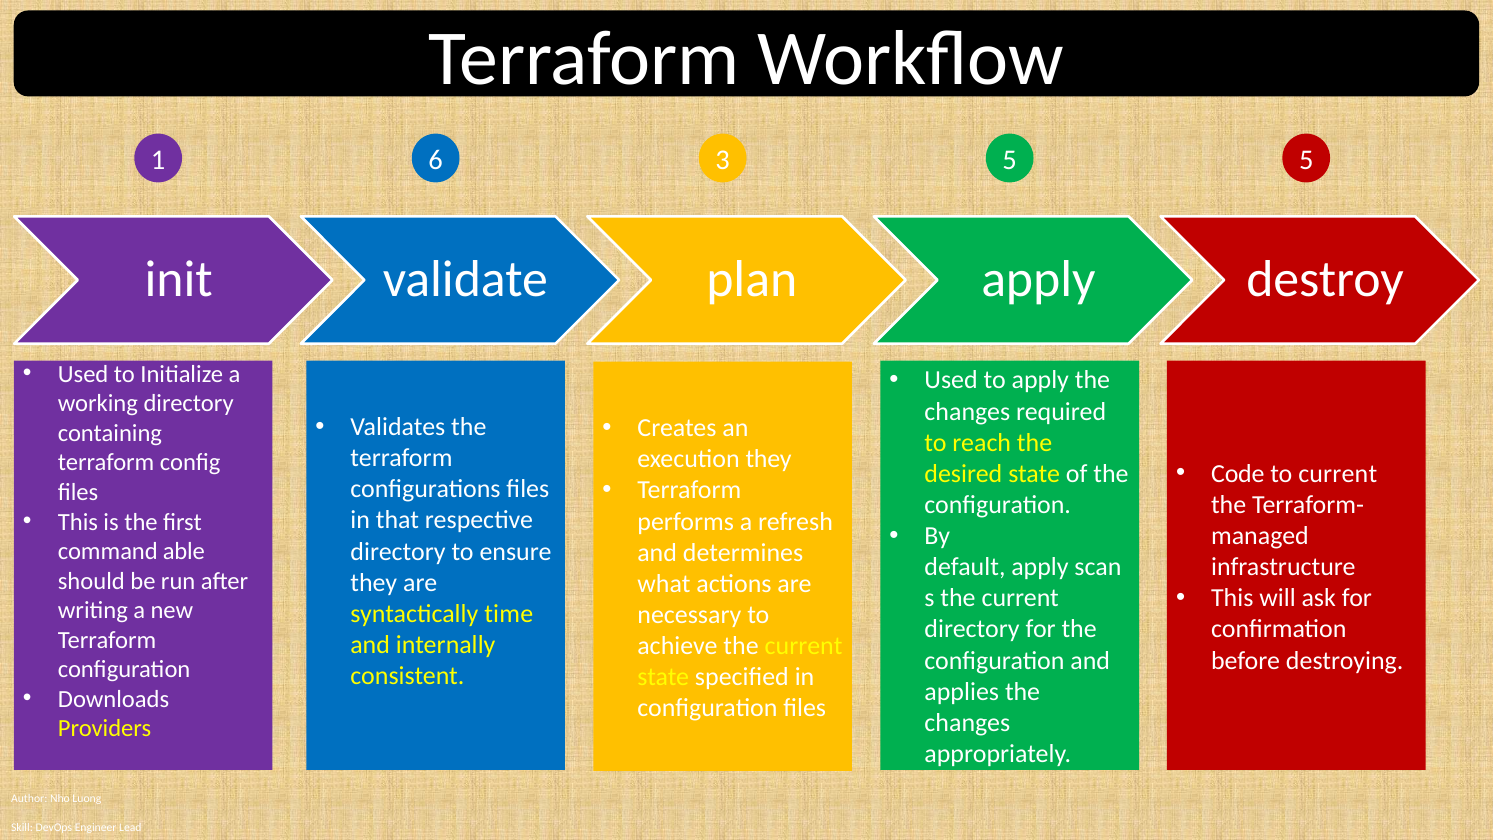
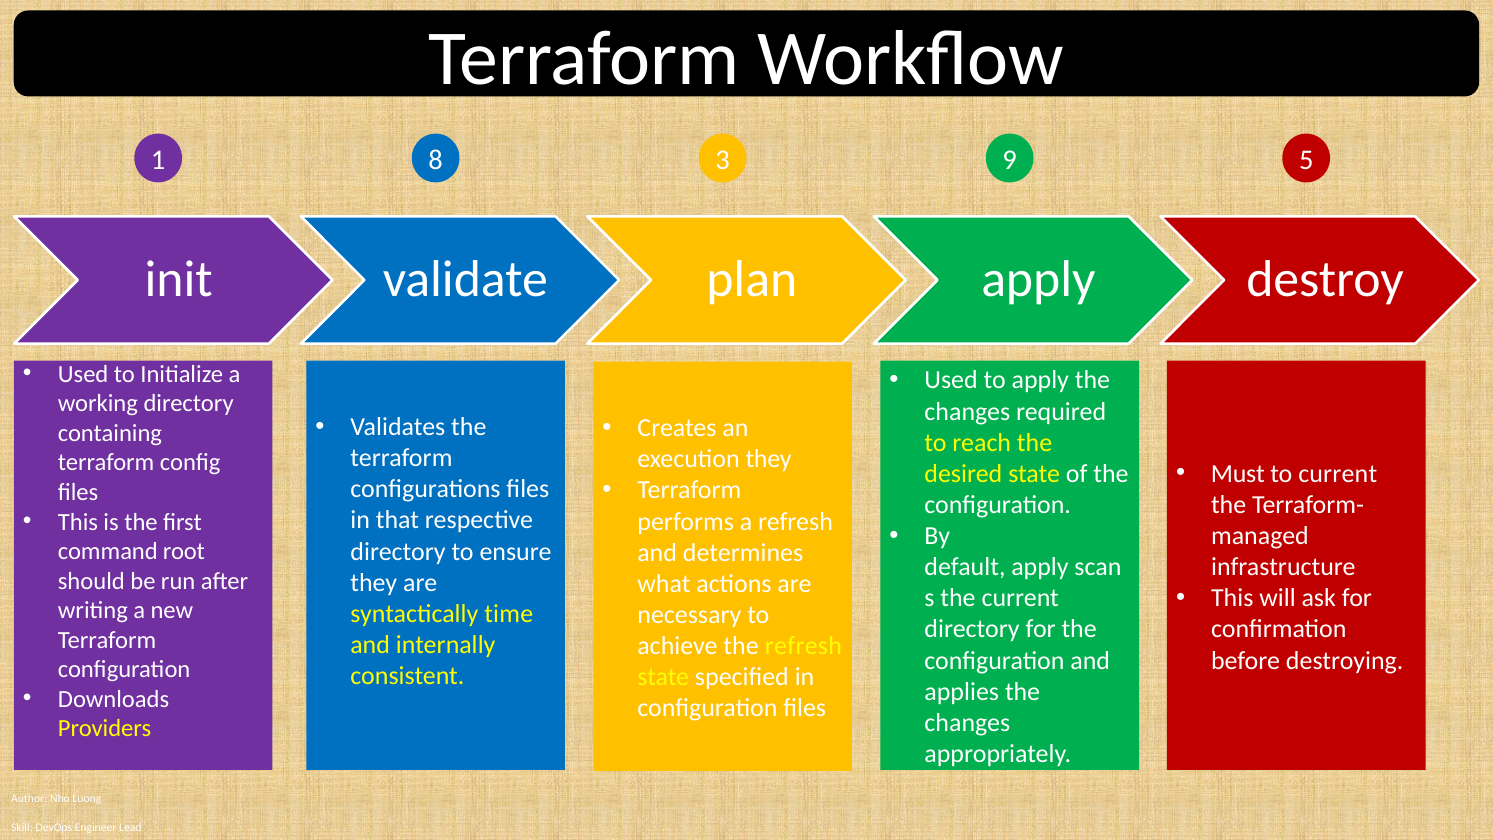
6: 6 -> 8
3 5: 5 -> 9
Code: Code -> Must
able: able -> root
achieve the current: current -> refresh
